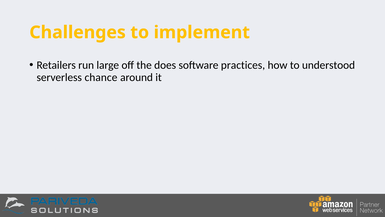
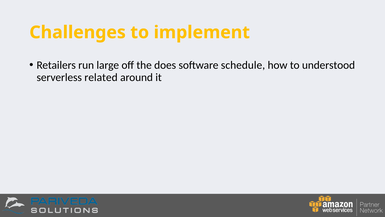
practices: practices -> schedule
chance: chance -> related
